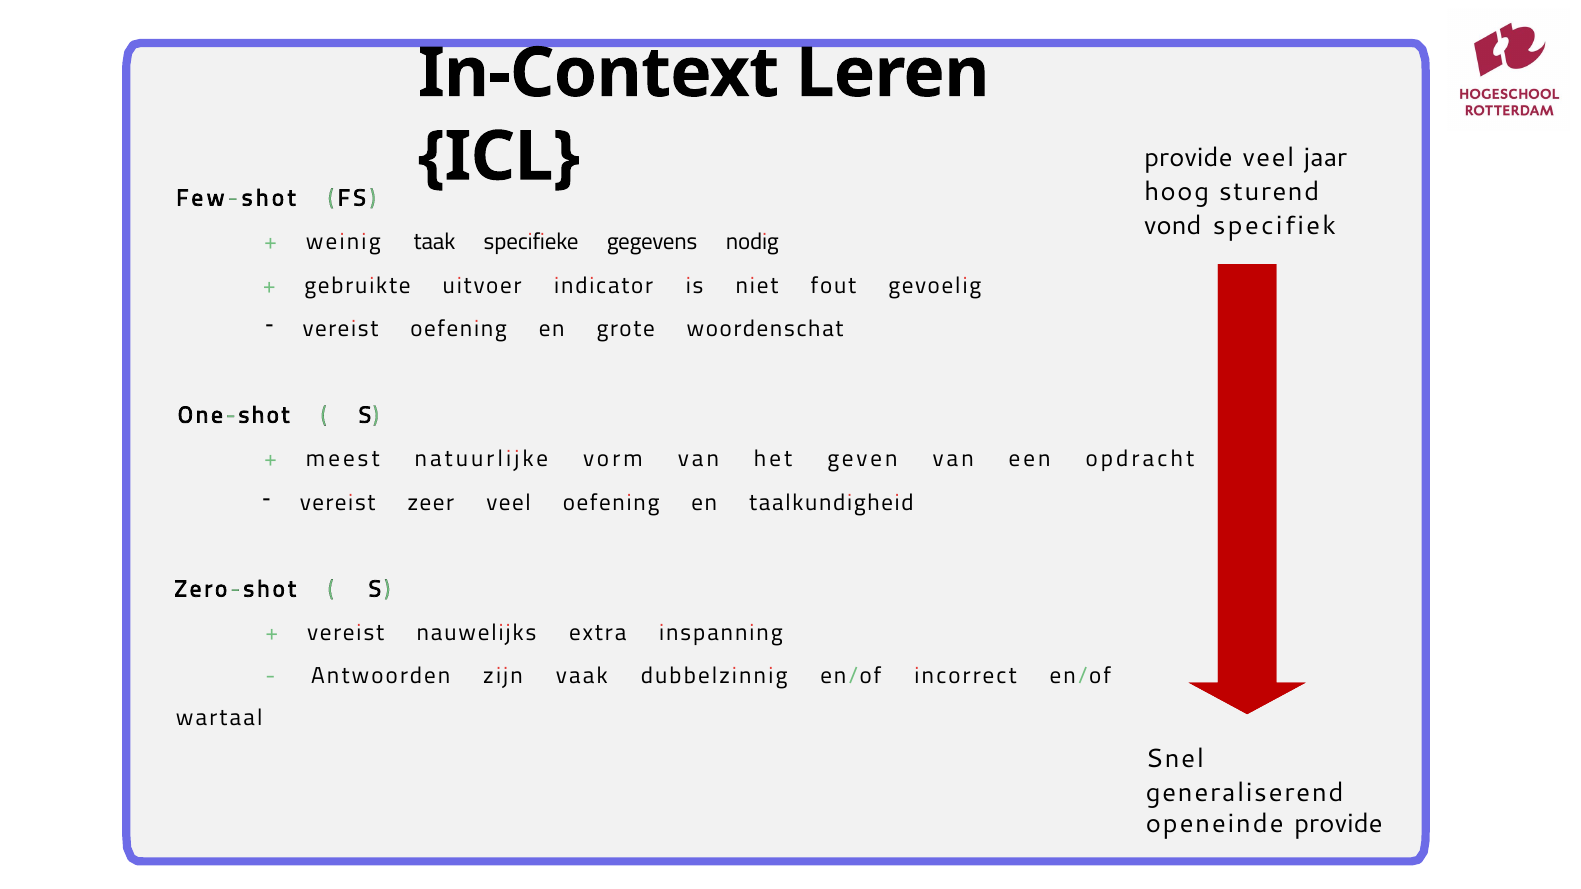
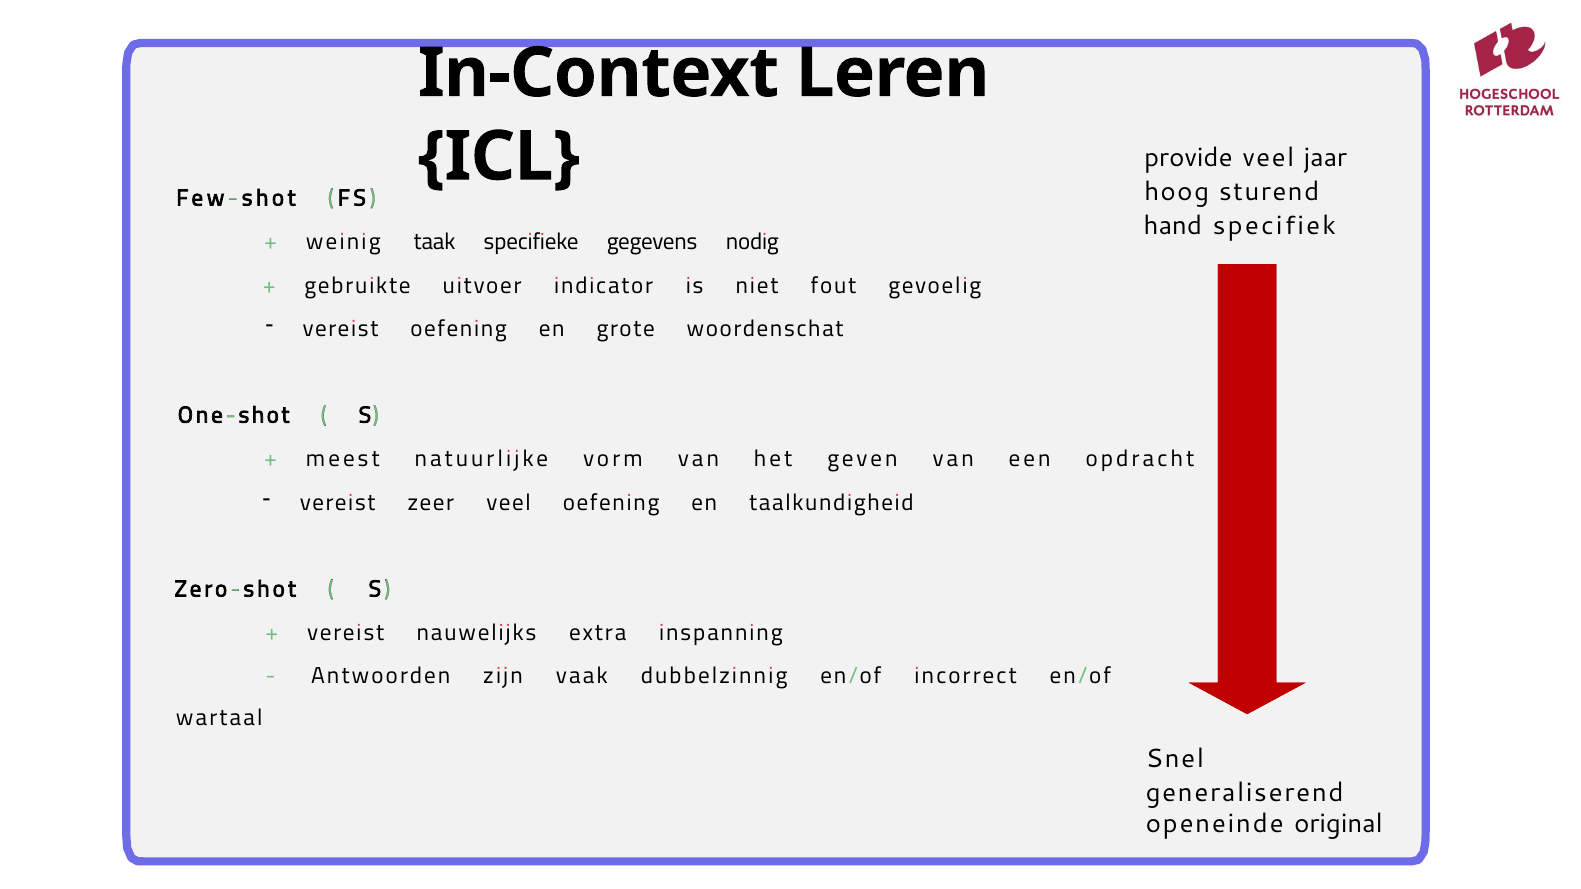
vond: vond -> hand
openeinde provide: provide -> original
